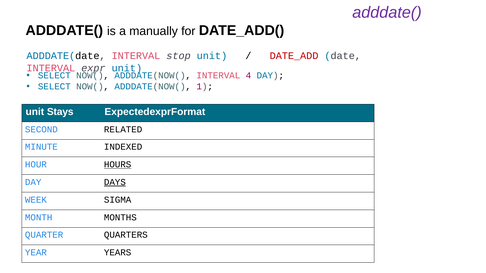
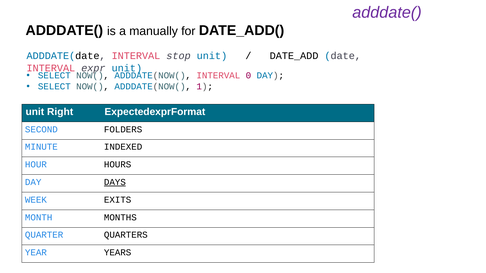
DATE_ADD colour: red -> black
4: 4 -> 0
Stays: Stays -> Right
RELATED: RELATED -> FOLDERS
HOURS underline: present -> none
SIGMA: SIGMA -> EXITS
